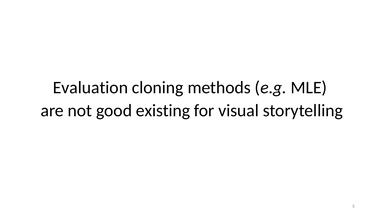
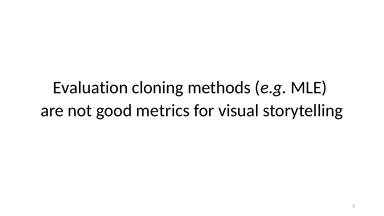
existing: existing -> metrics
